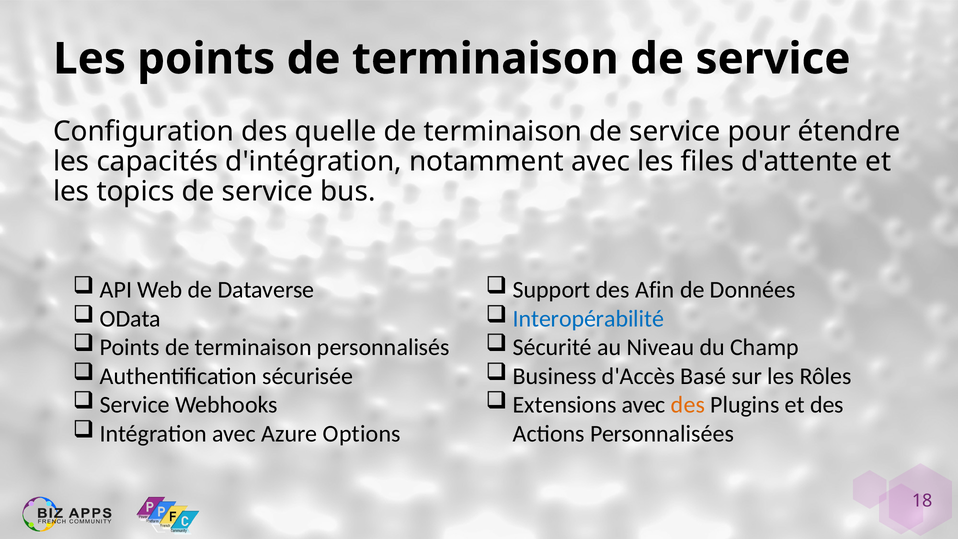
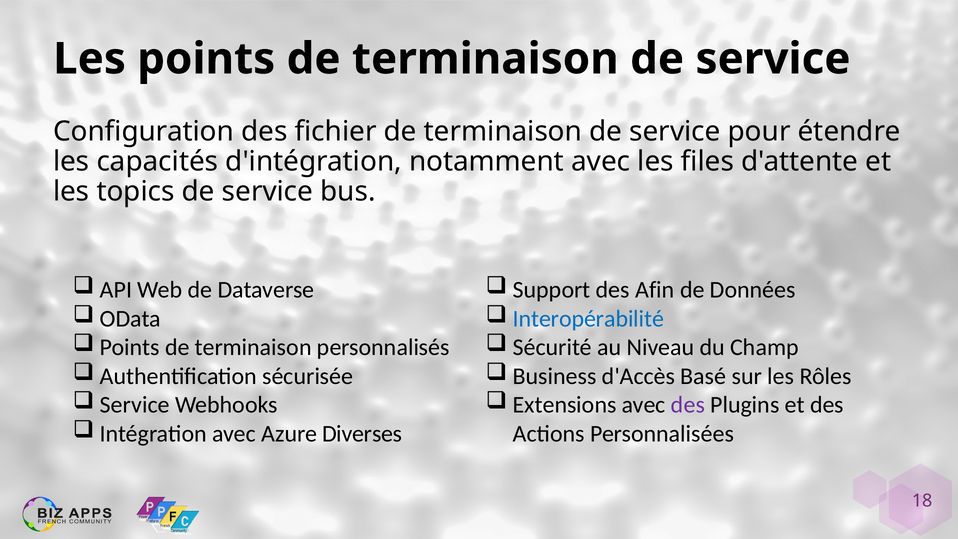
quelle: quelle -> fichier
des at (688, 405) colour: orange -> purple
Options: Options -> Diverses
